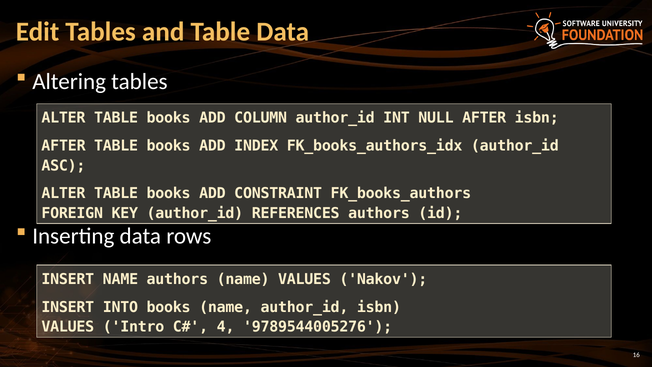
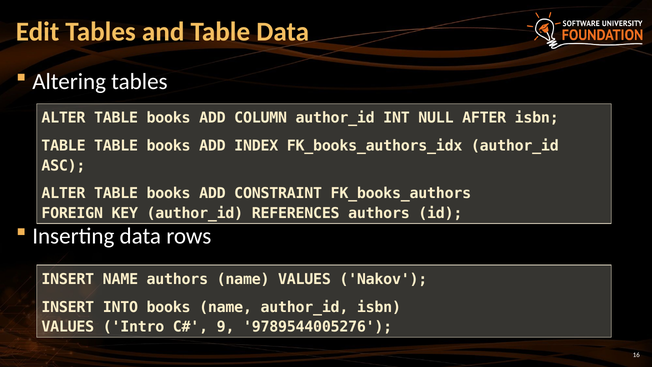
AFTER at (64, 146): AFTER -> TABLE
4: 4 -> 9
